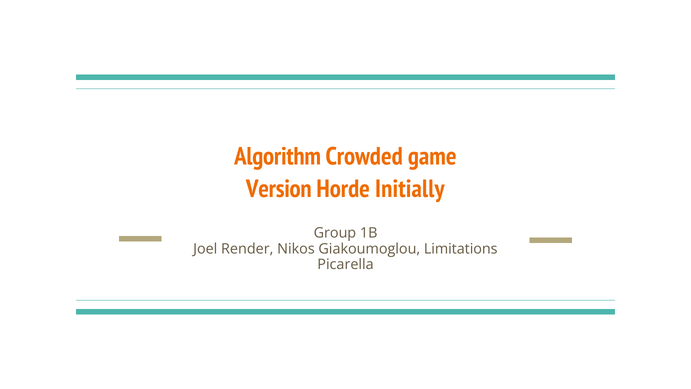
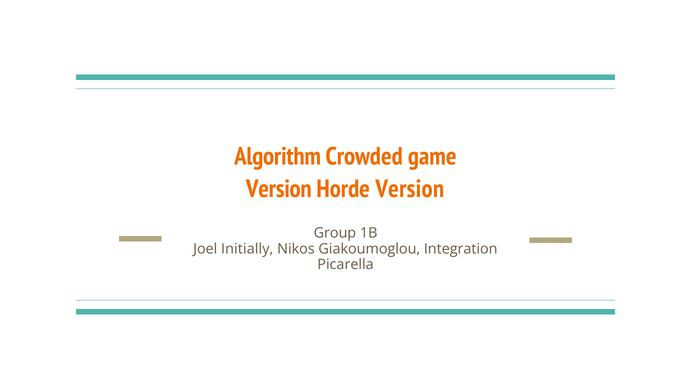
Horde Initially: Initially -> Version
Render: Render -> Initially
Limitations: Limitations -> Integration
